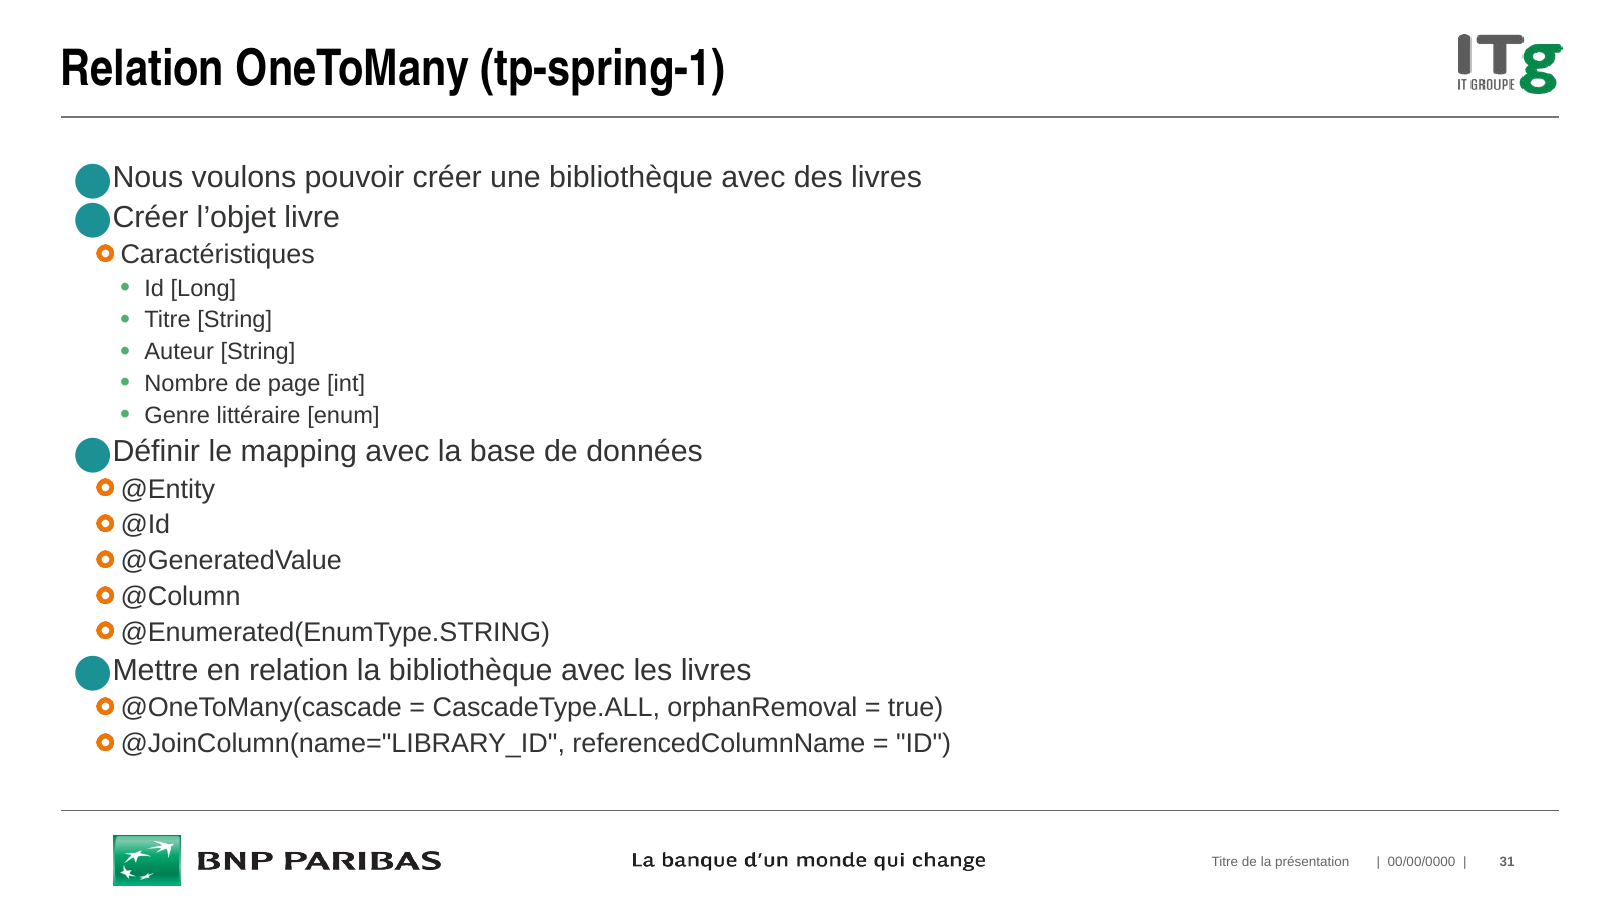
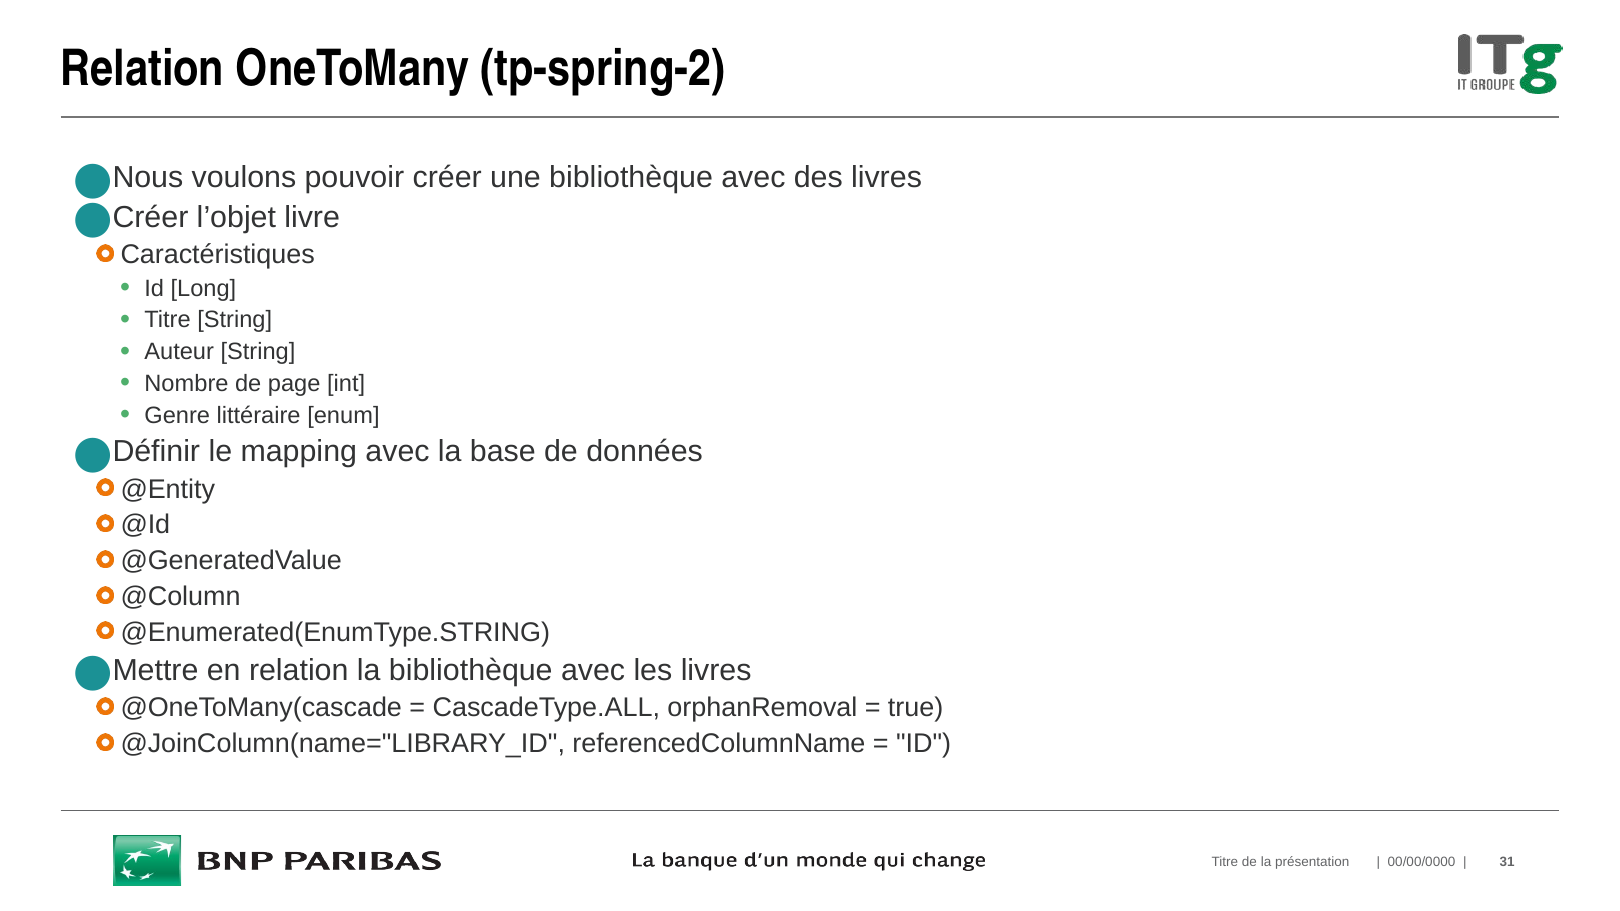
tp-spring-1: tp-spring-1 -> tp-spring-2
